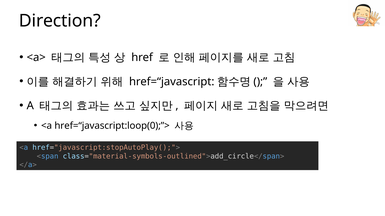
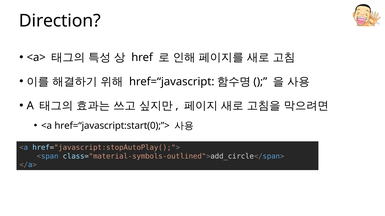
href=“javascript:loop(0);”>: href=“javascript:loop(0);”> -> href=“javascript:start(0);”>
